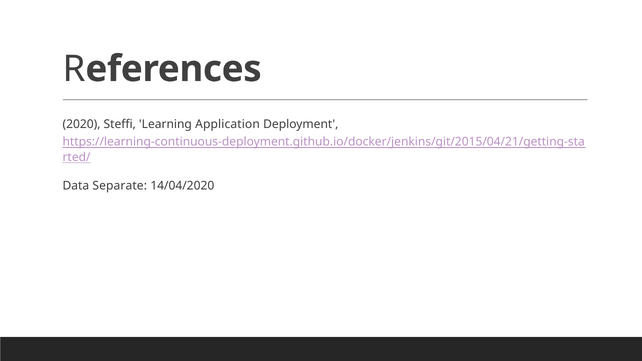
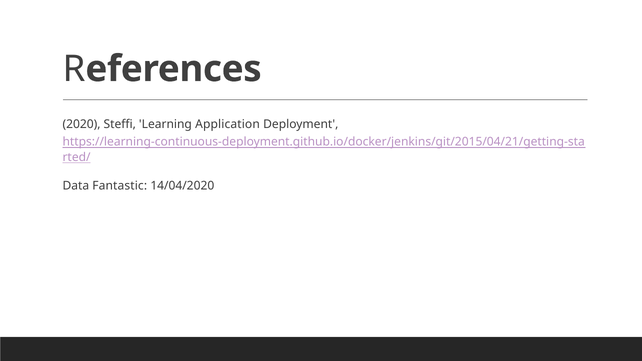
Separate: Separate -> Fantastic
